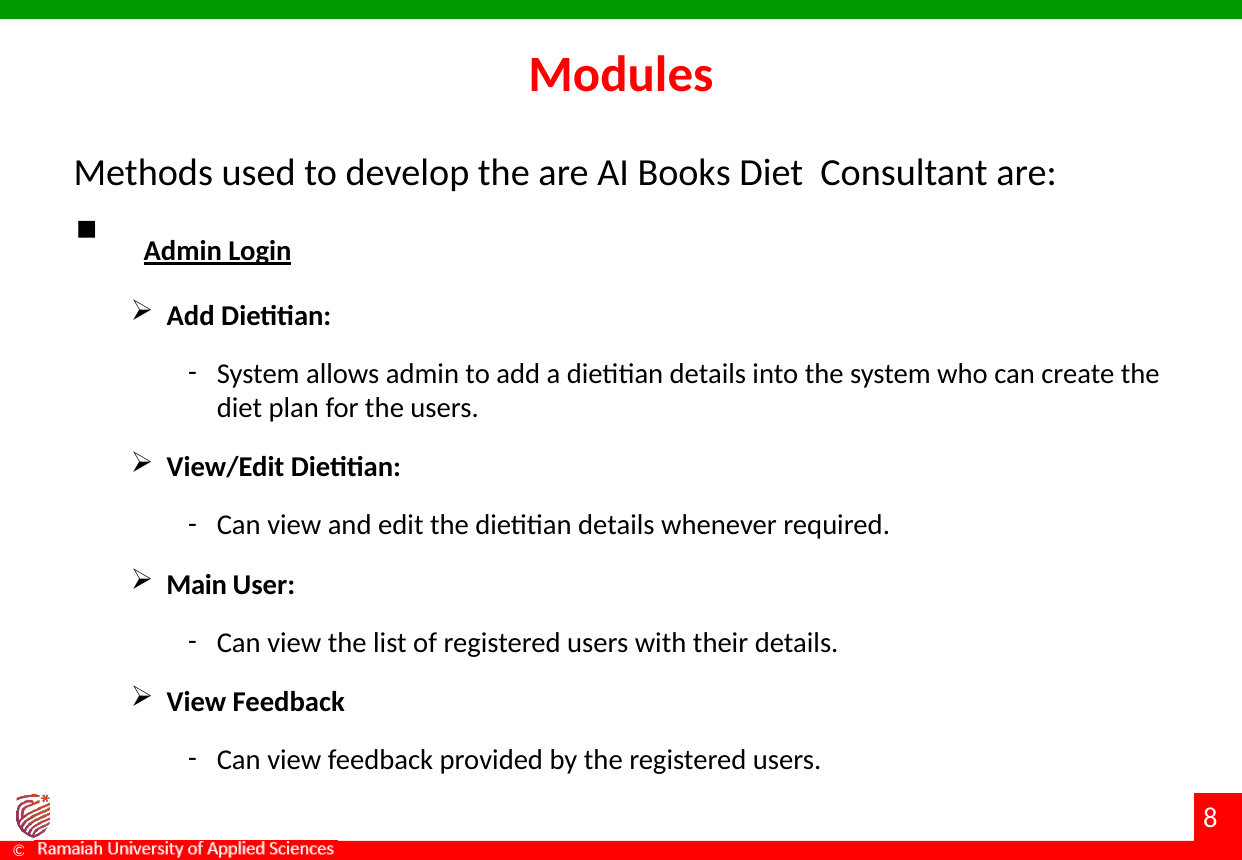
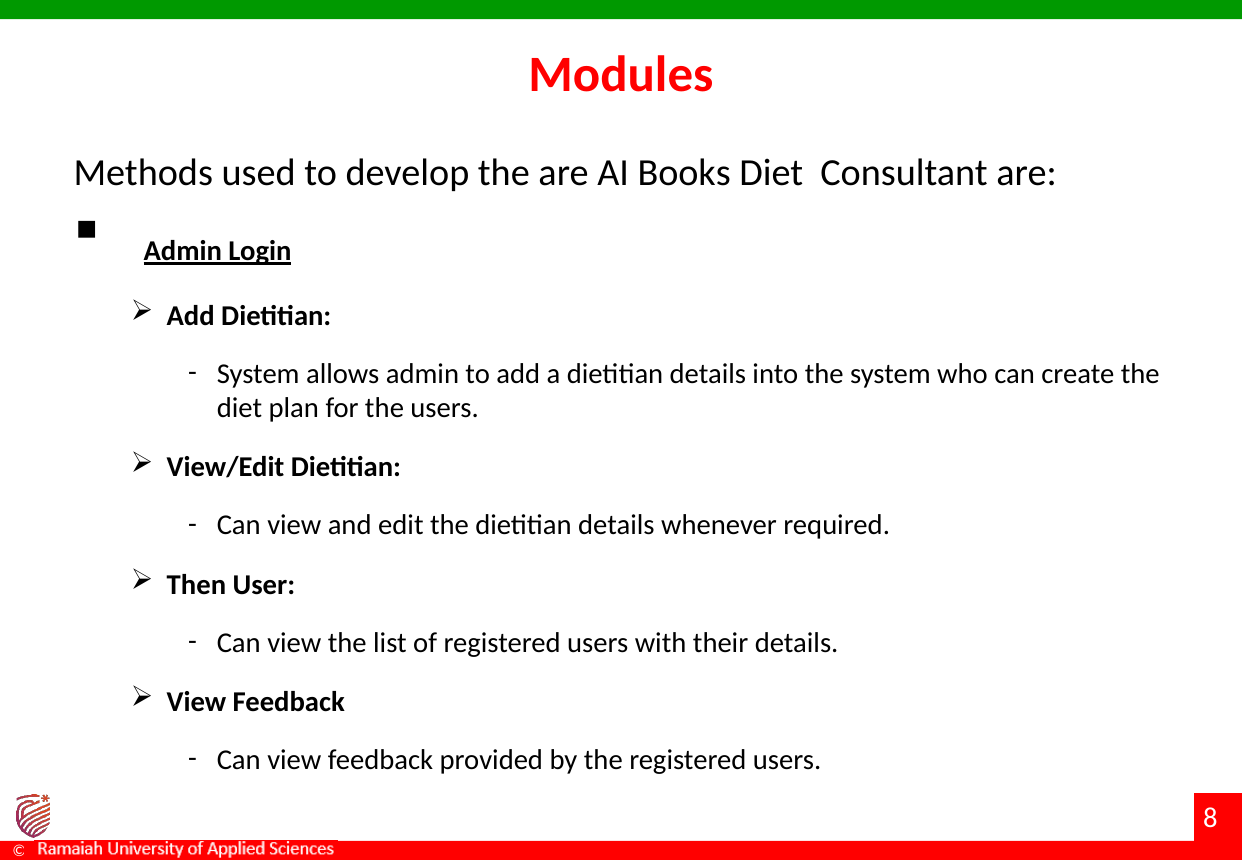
Main: Main -> Then
